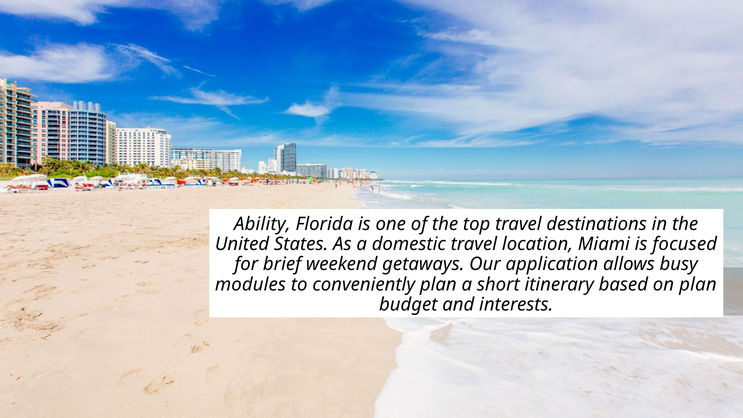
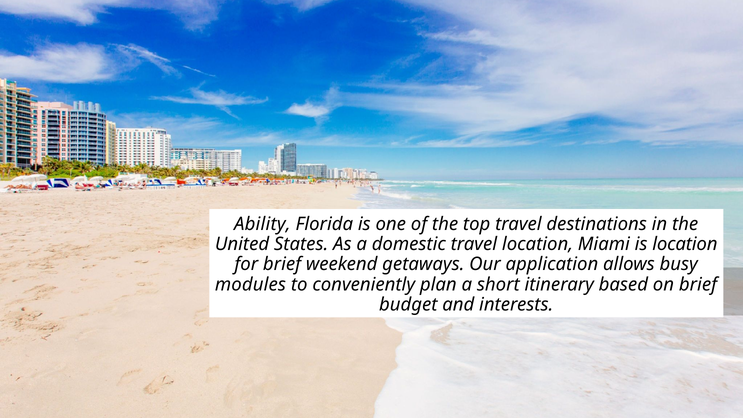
is focused: focused -> location
on plan: plan -> brief
